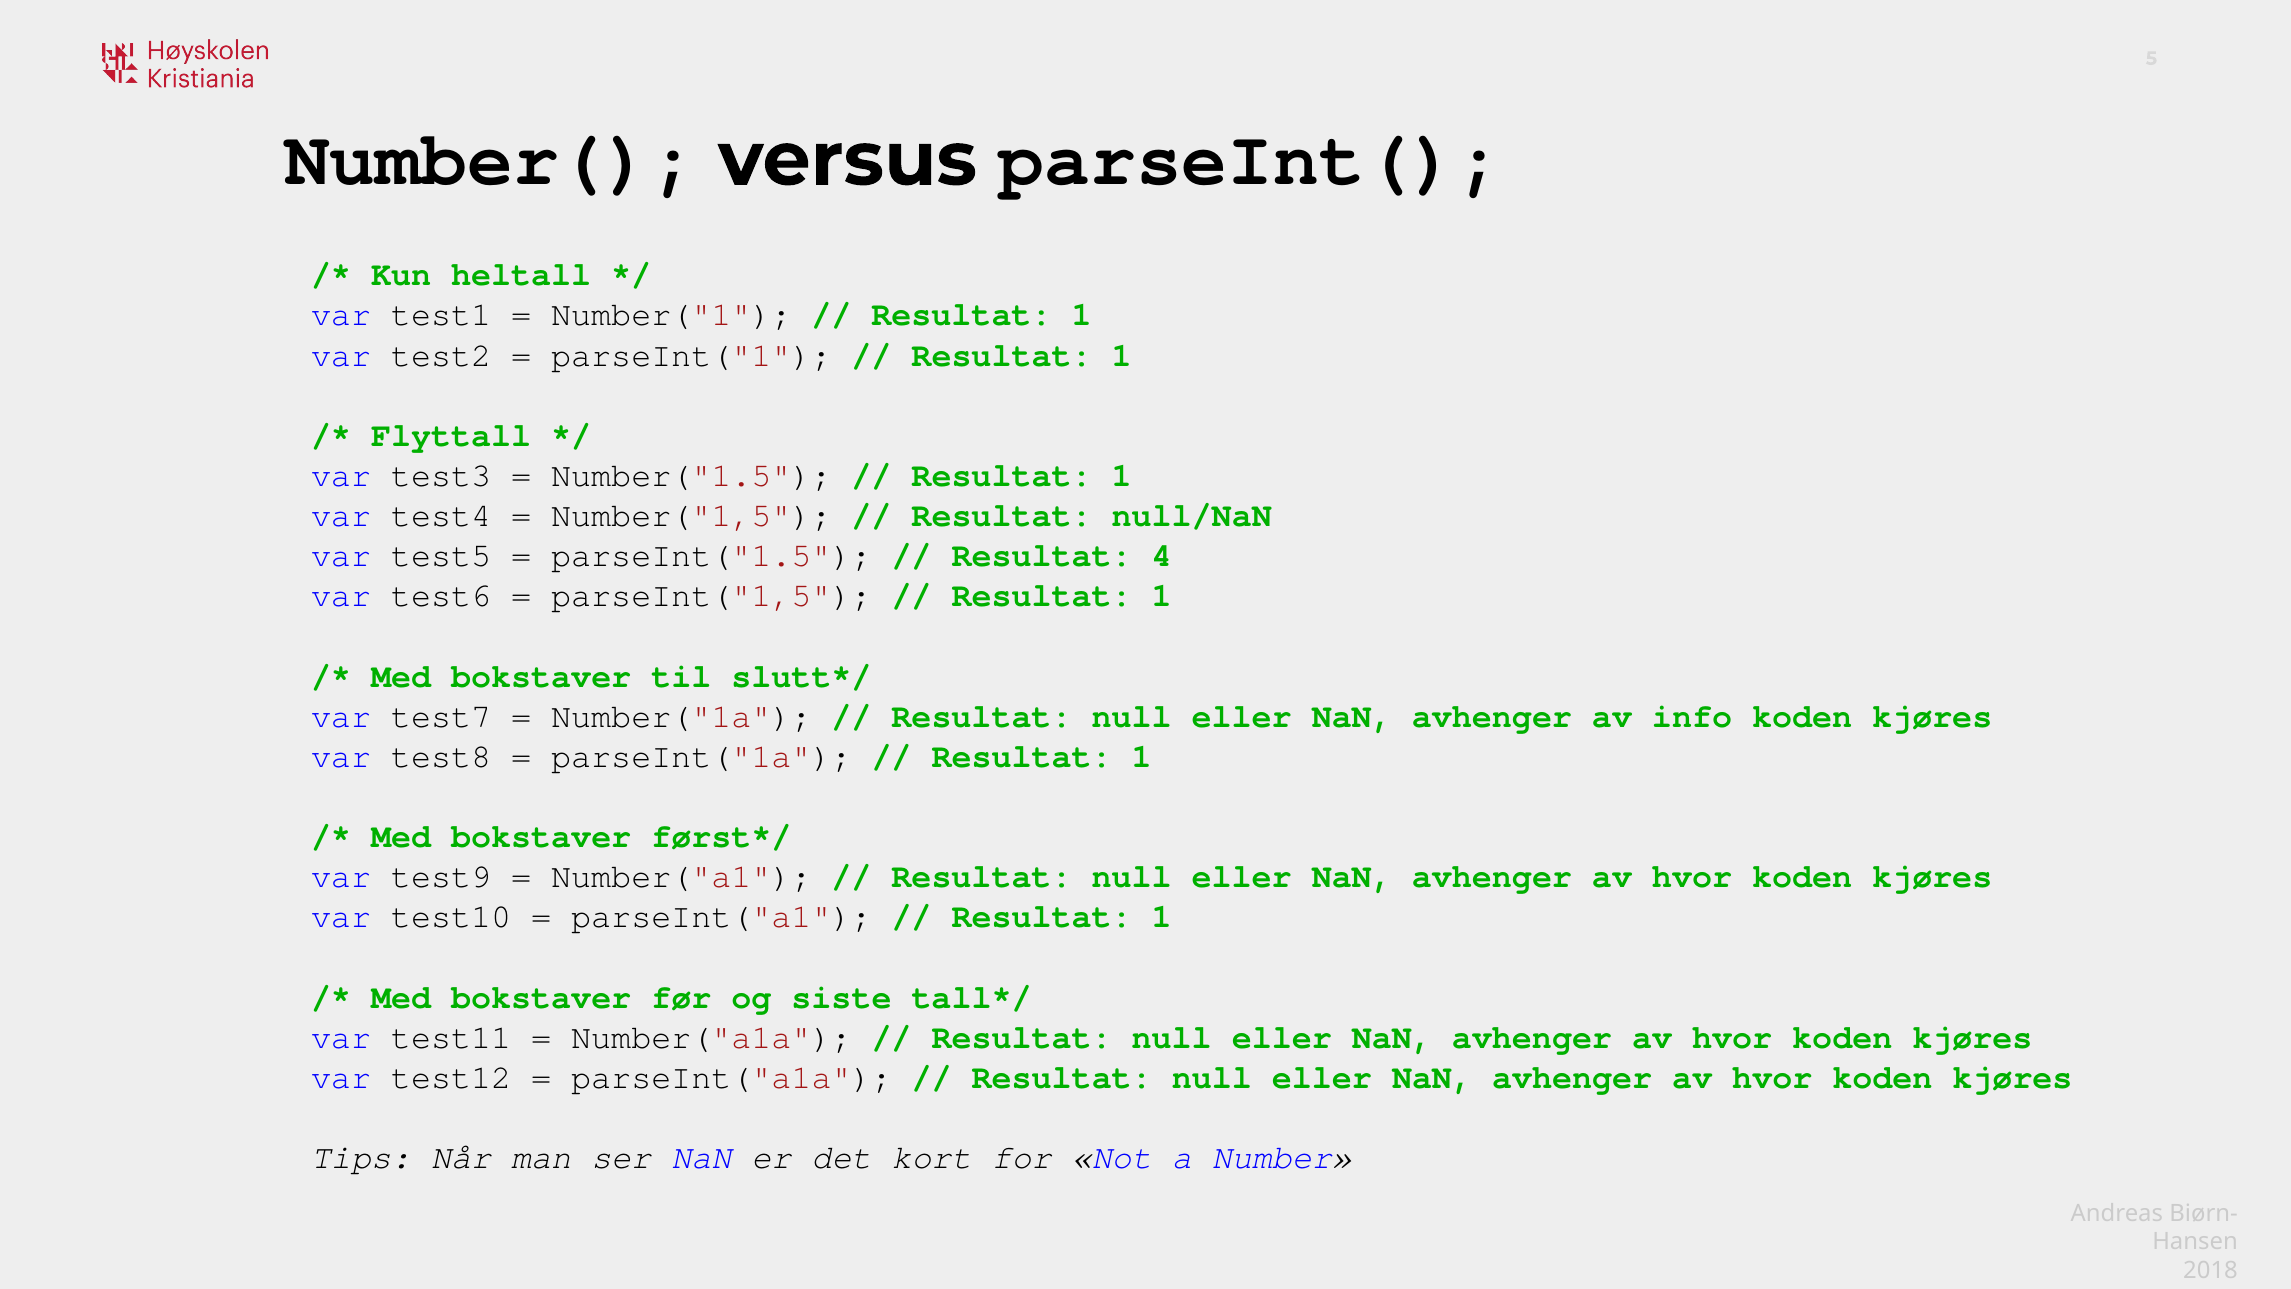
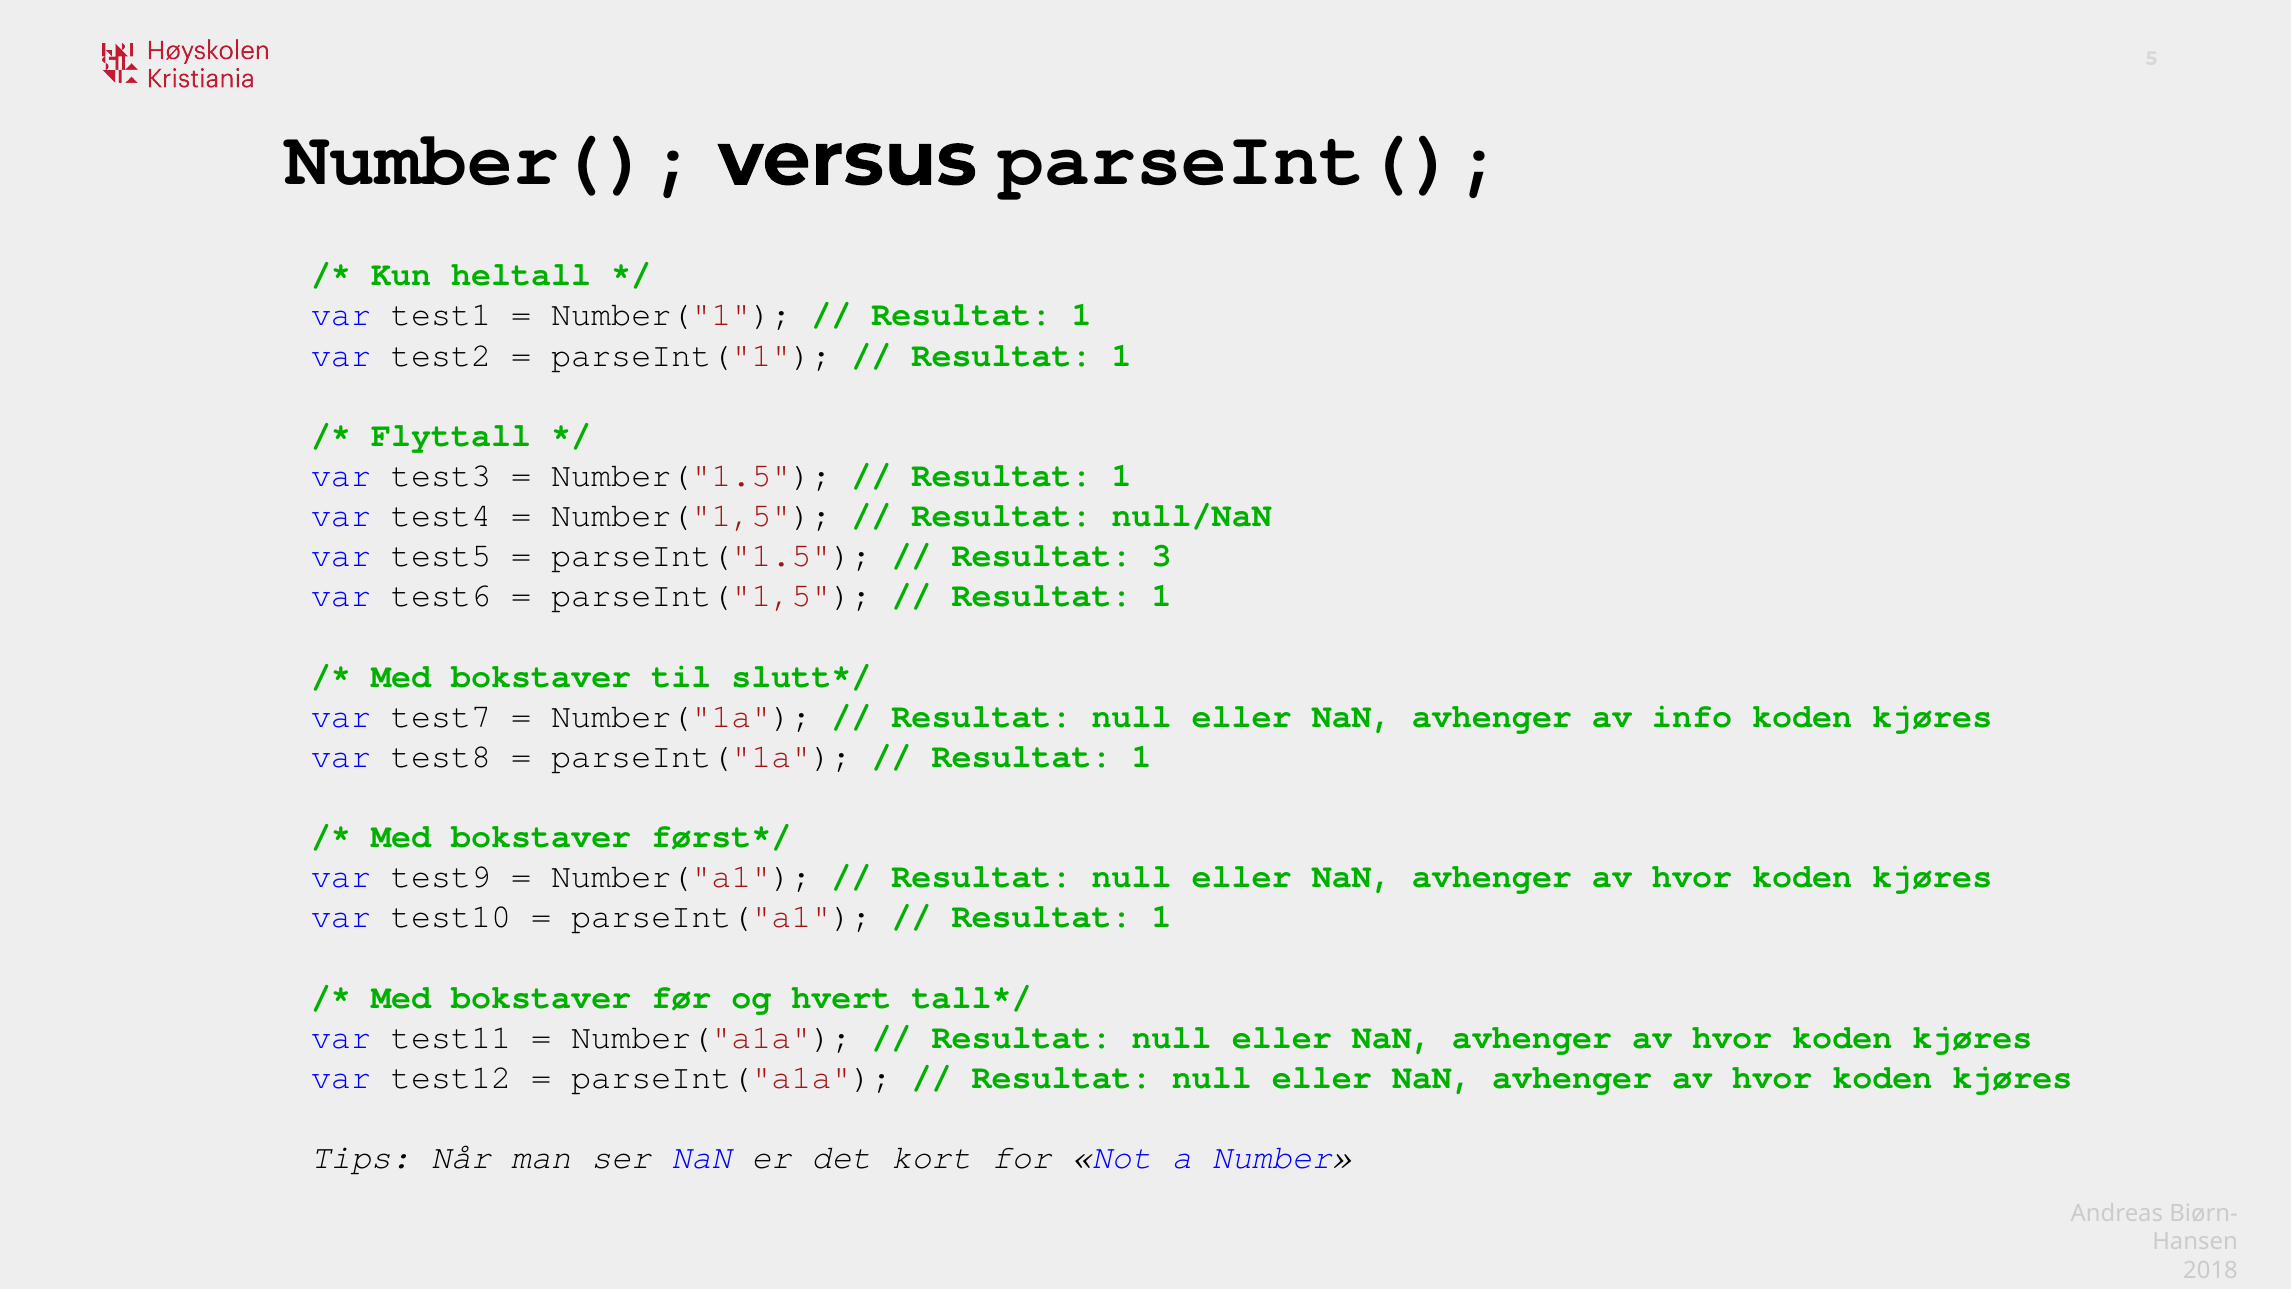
4: 4 -> 3
siste: siste -> hvert
